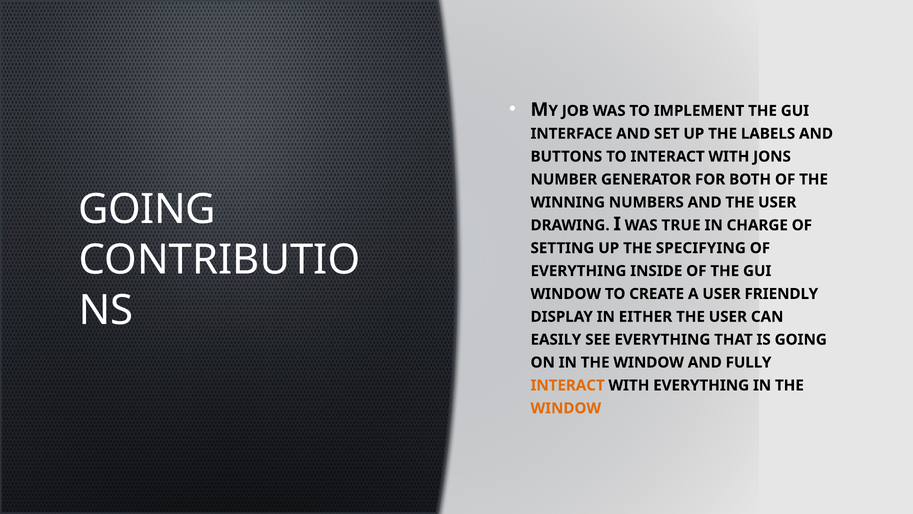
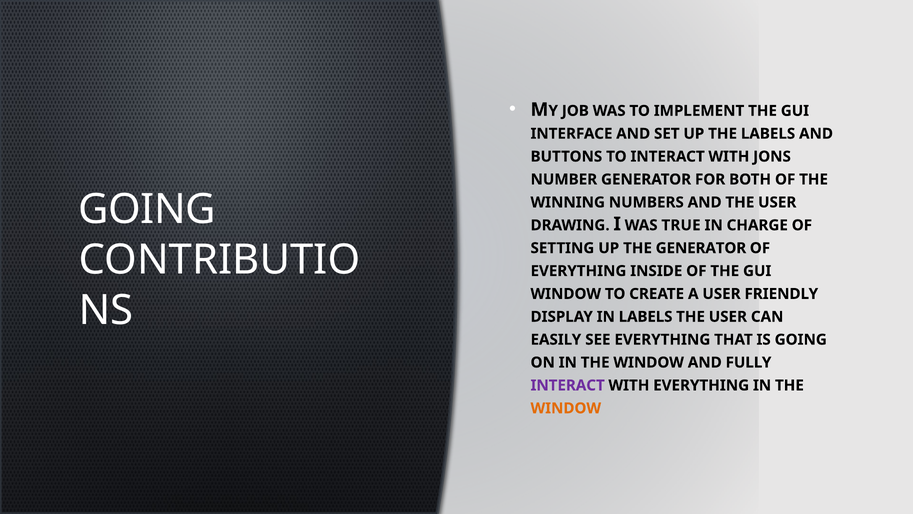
THE SPECIFYING: SPECIFYING -> GENERATOR
IN EITHER: EITHER -> LABELS
INTERACT at (568, 385) colour: orange -> purple
